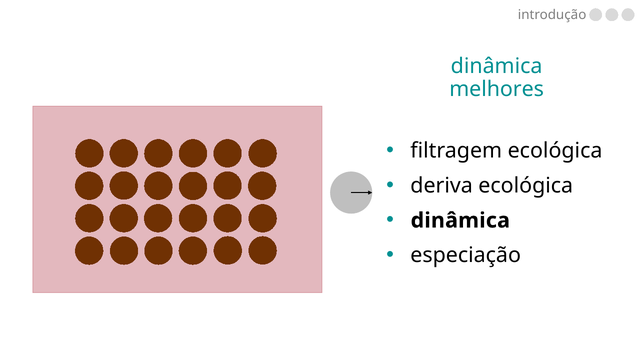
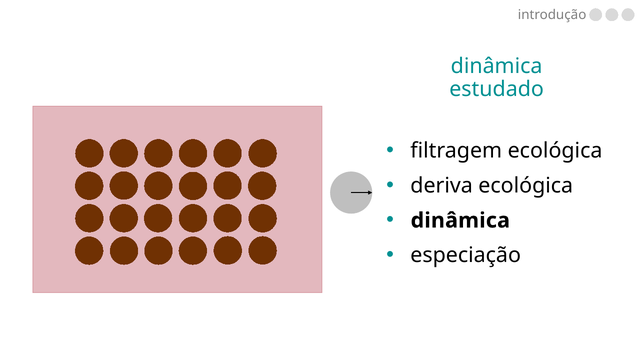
melhores: melhores -> estudado
